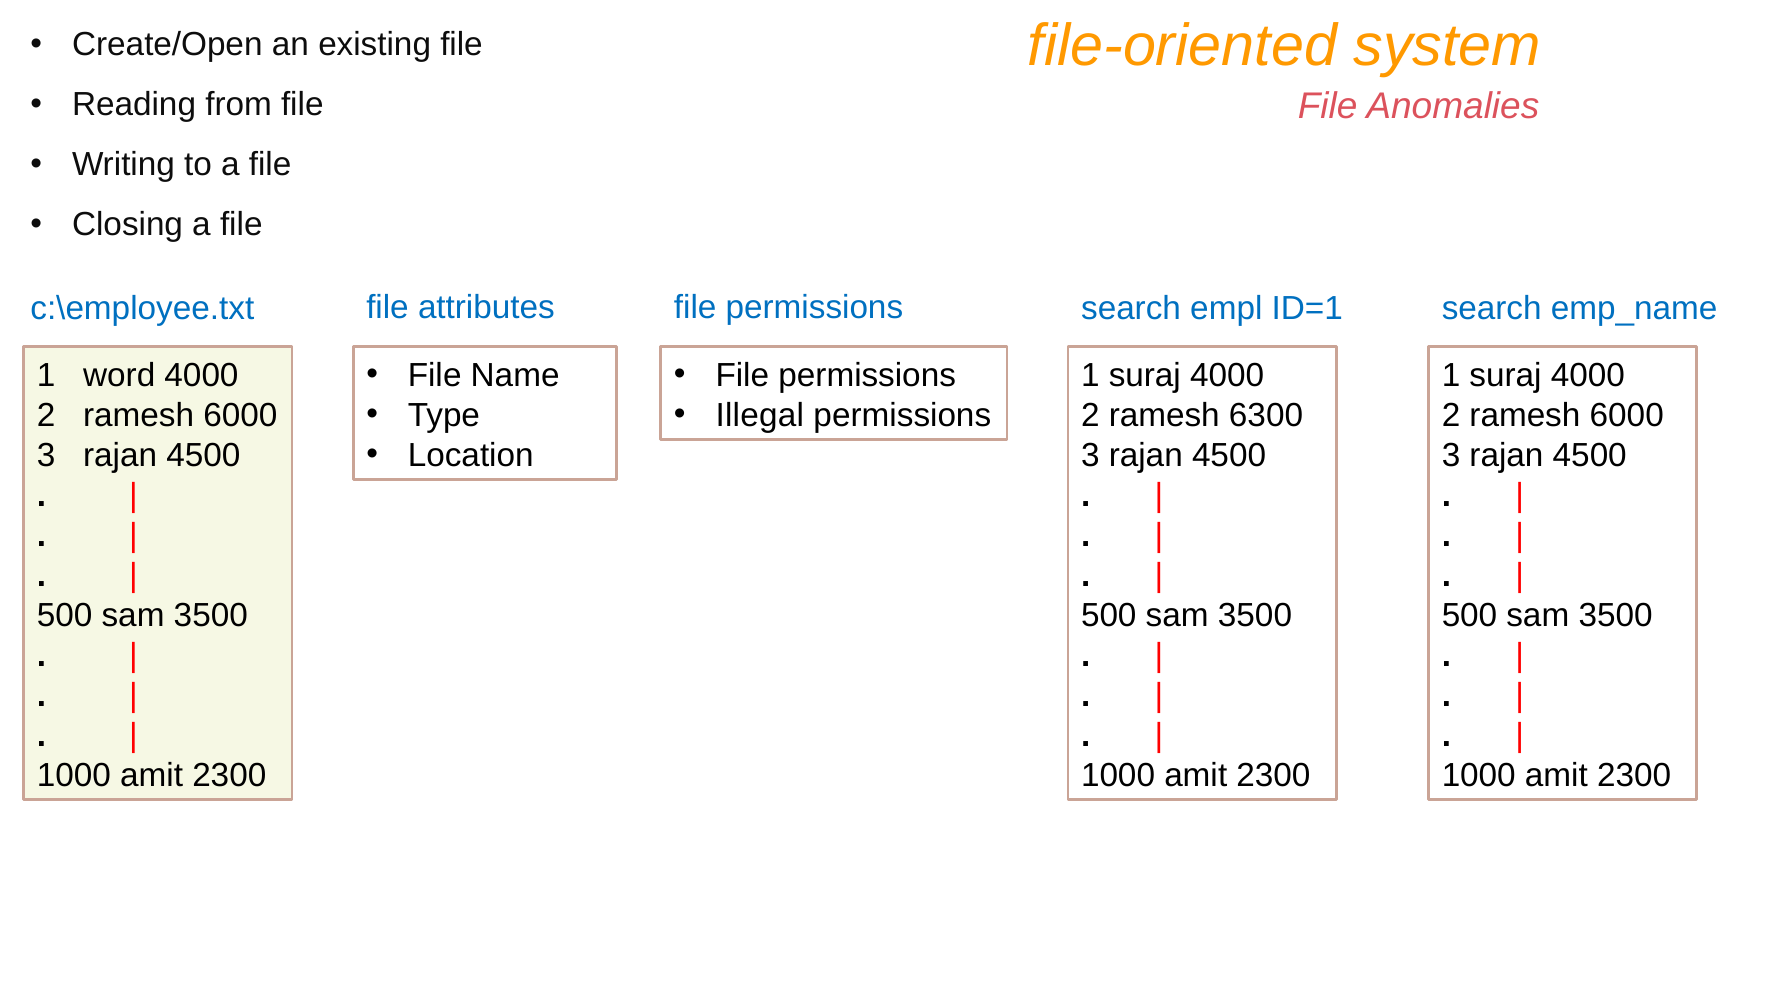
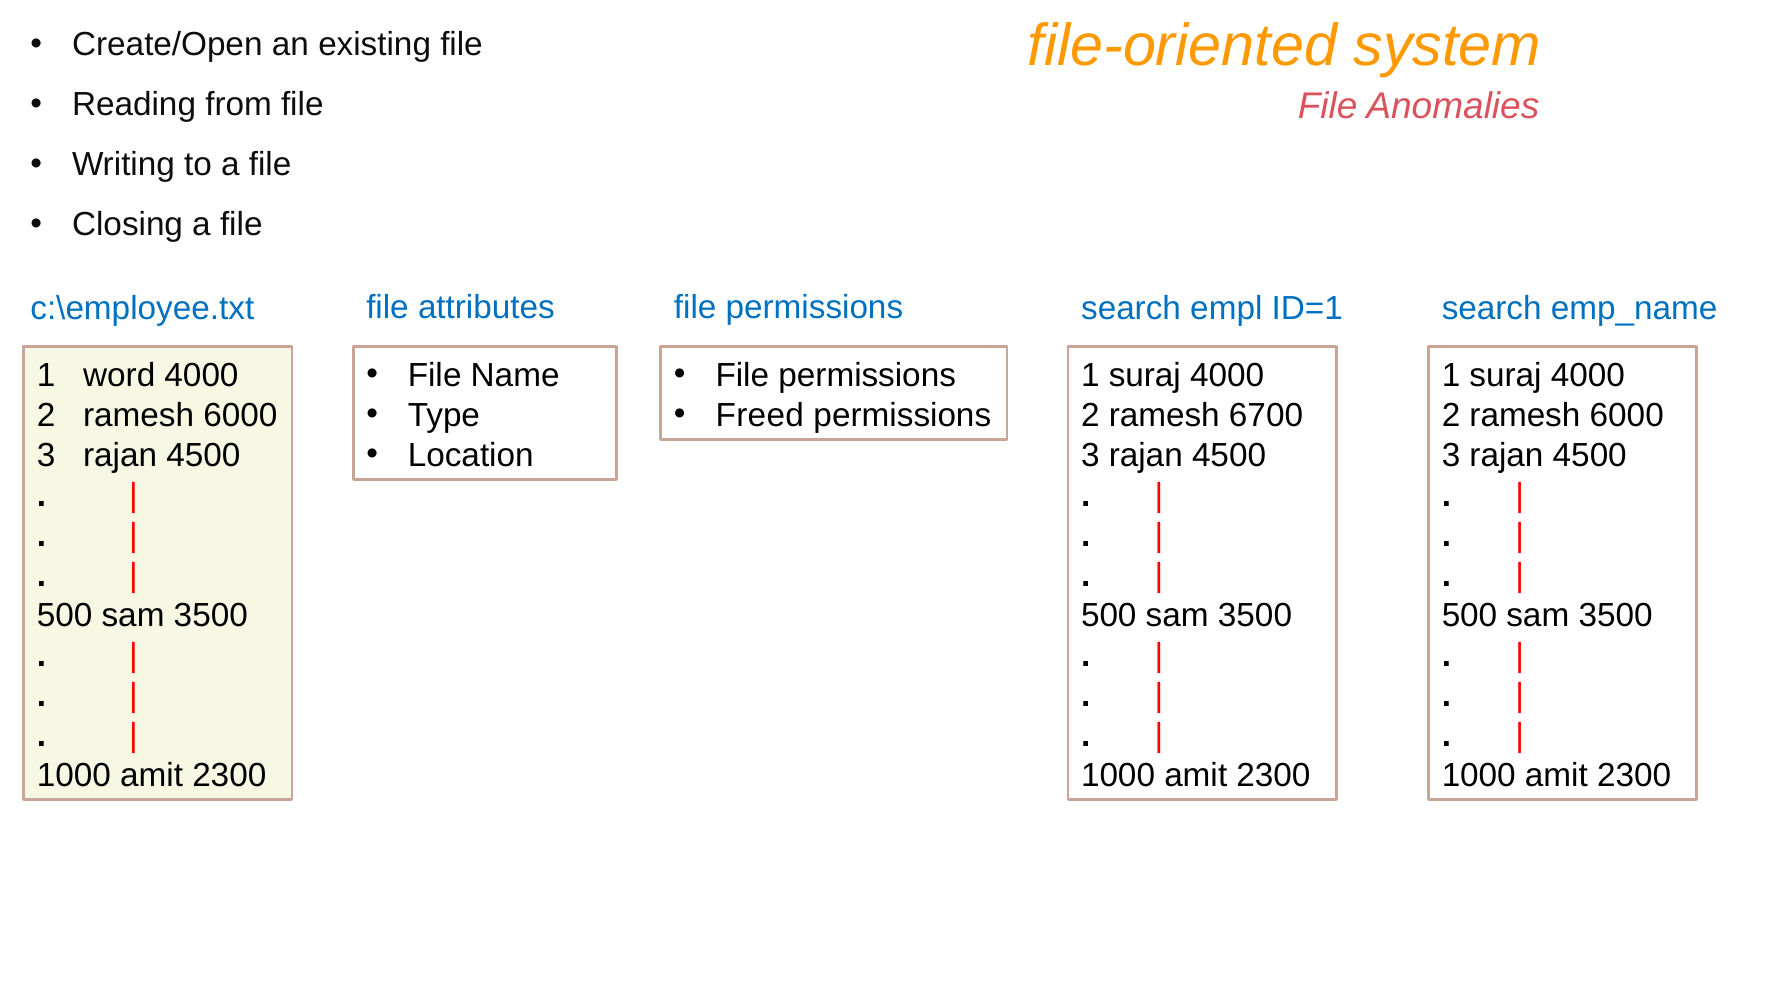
Illegal: Illegal -> Freed
6300: 6300 -> 6700
